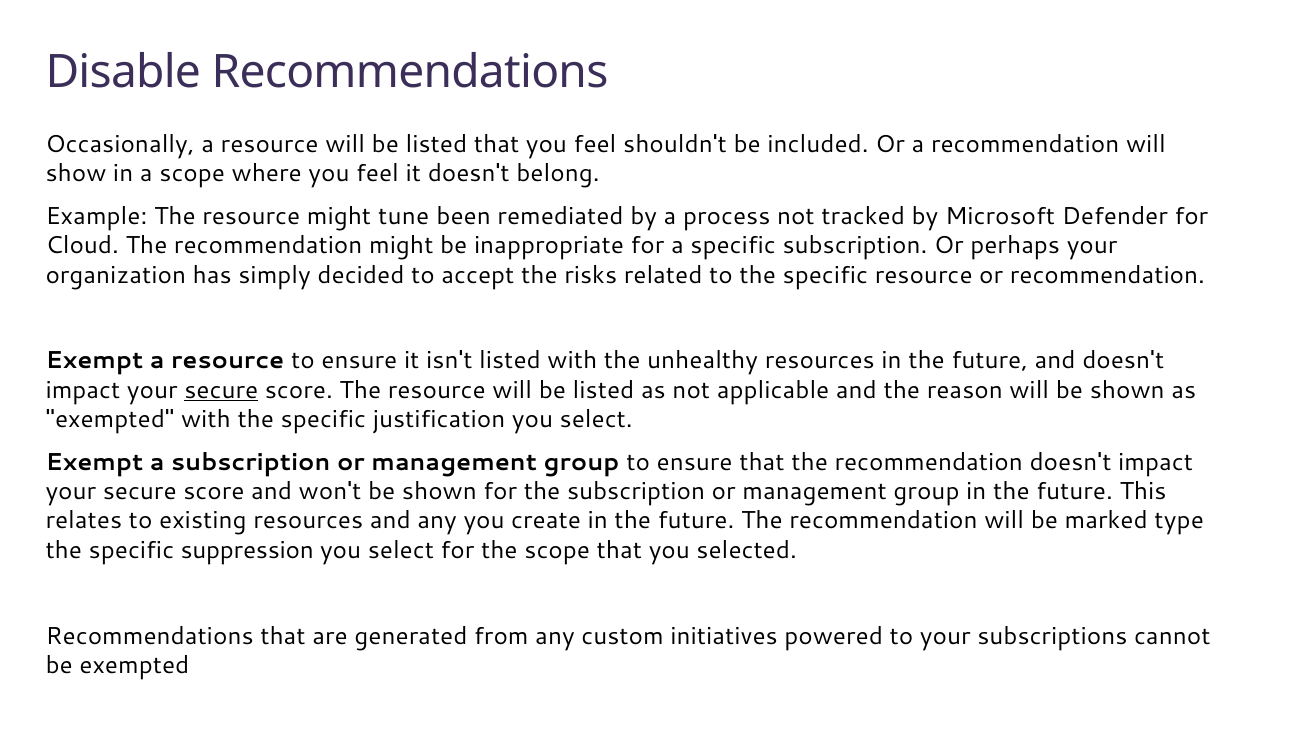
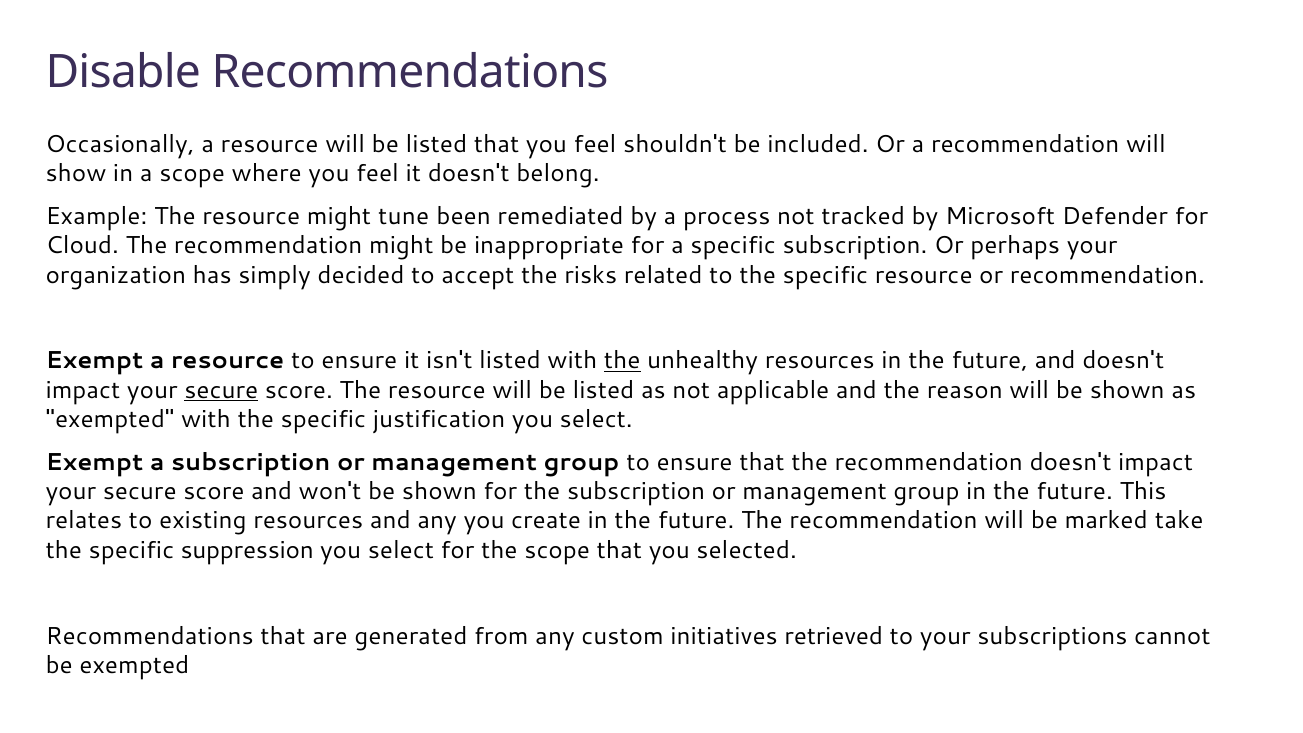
the at (622, 361) underline: none -> present
type: type -> take
powered: powered -> retrieved
